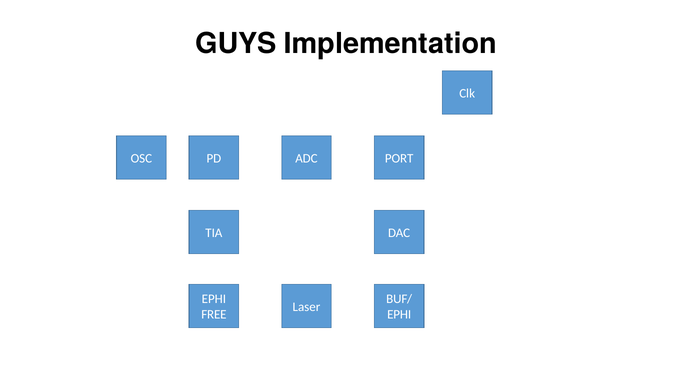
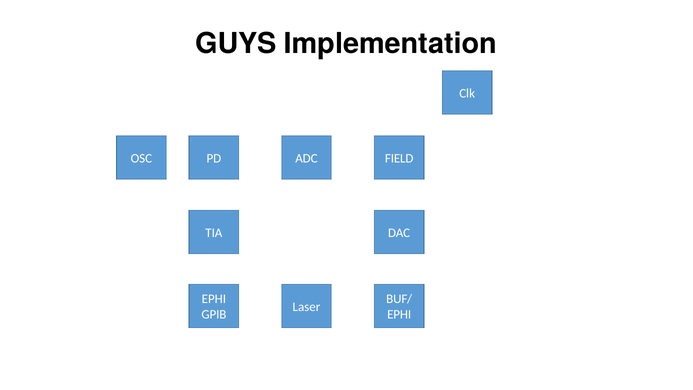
PORT: PORT -> FIELD
FREE: FREE -> GPIB
